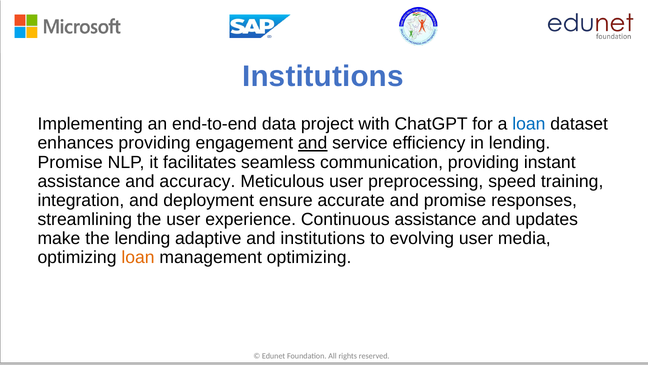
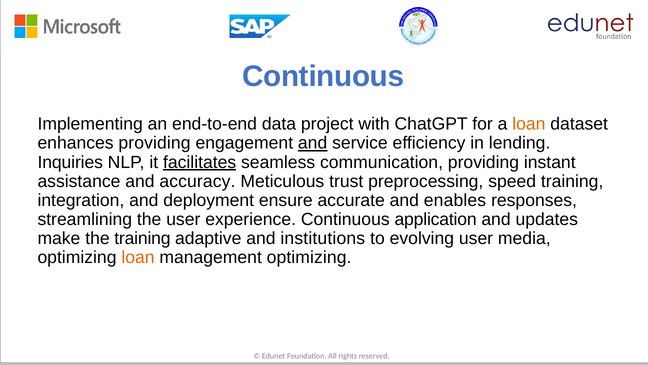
Institutions at (323, 76): Institutions -> Continuous
loan at (529, 124) colour: blue -> orange
Promise at (70, 162): Promise -> Inquiries
facilitates underline: none -> present
Meticulous user: user -> trust
and promise: promise -> enables
Continuous assistance: assistance -> application
the lending: lending -> training
